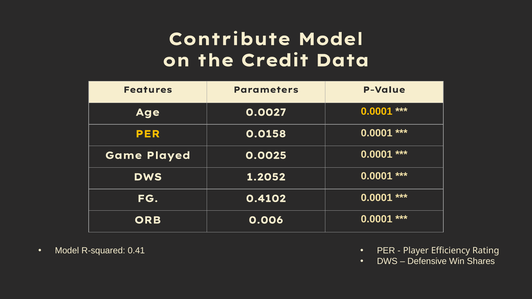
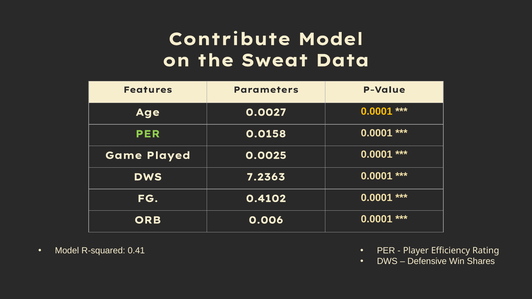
Credit: Credit -> Sweat
PER at (148, 134) colour: yellow -> light green
1.2052: 1.2052 -> 7.2363
